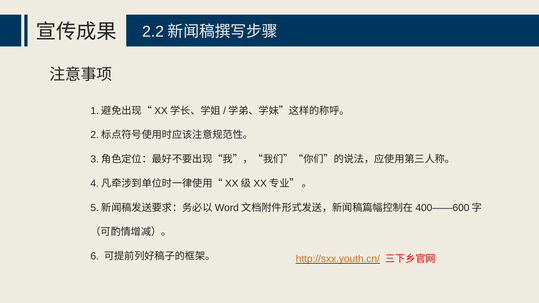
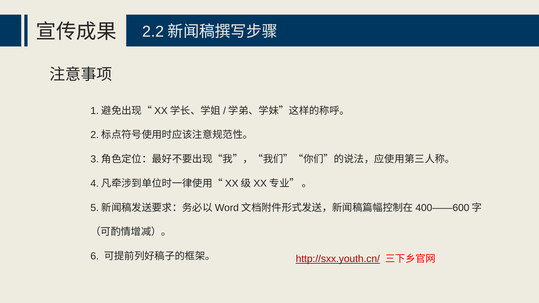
http://sxx.youth.cn/ colour: orange -> red
